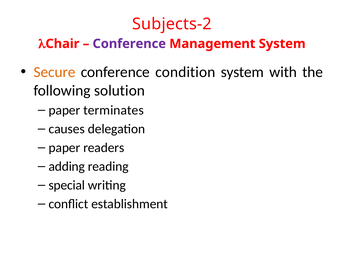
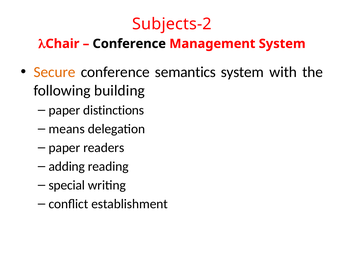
Conference at (129, 44) colour: purple -> black
condition: condition -> semantics
solution: solution -> building
terminates: terminates -> distinctions
causes: causes -> means
